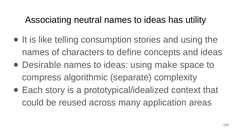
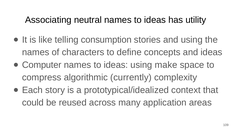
Desirable: Desirable -> Computer
separate: separate -> currently
